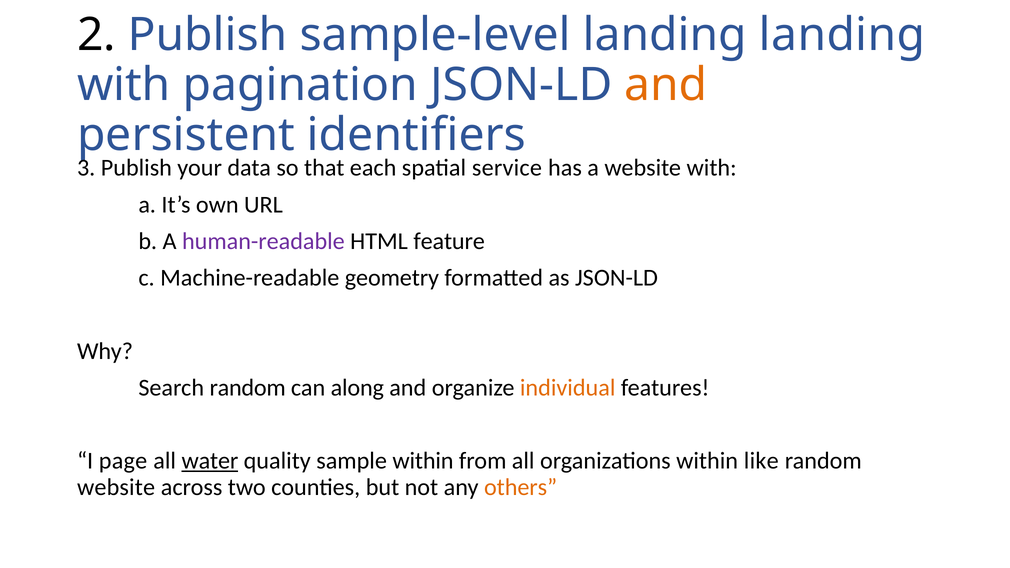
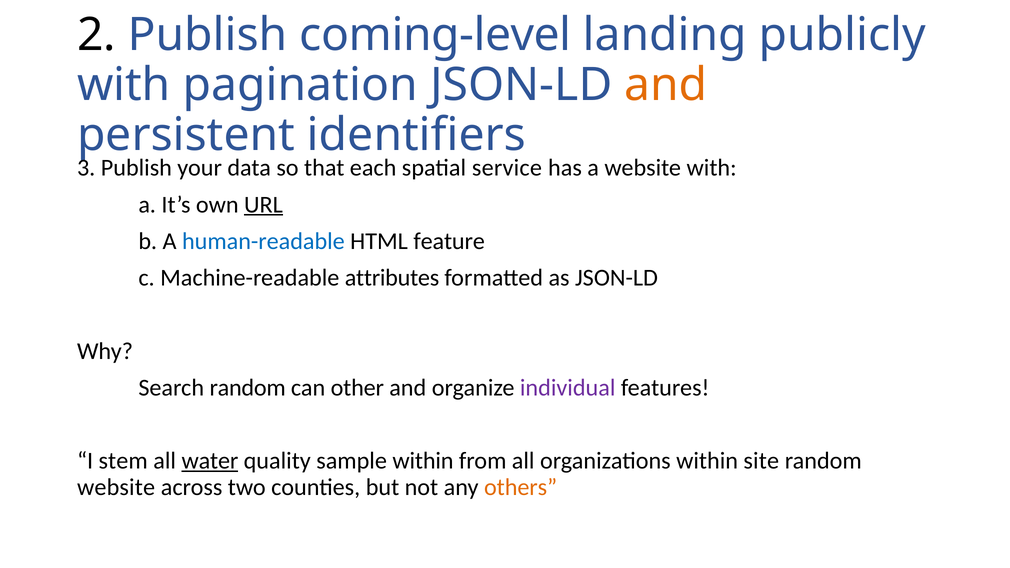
sample-level: sample-level -> coming-level
landing landing: landing -> publicly
URL underline: none -> present
human-readable colour: purple -> blue
geometry: geometry -> attributes
along: along -> other
individual colour: orange -> purple
page: page -> stem
like: like -> site
